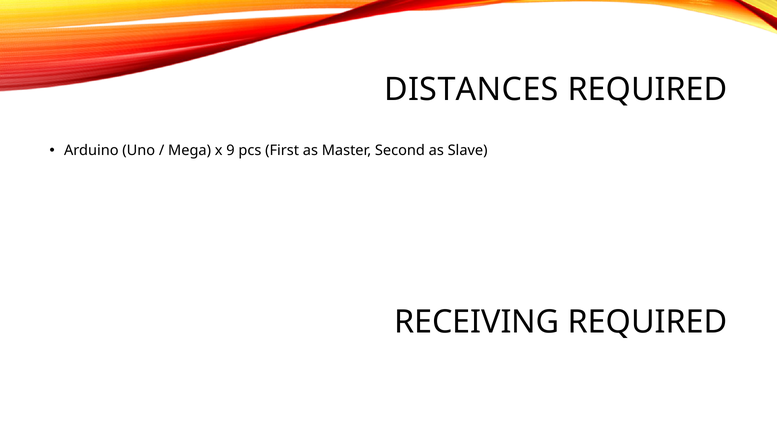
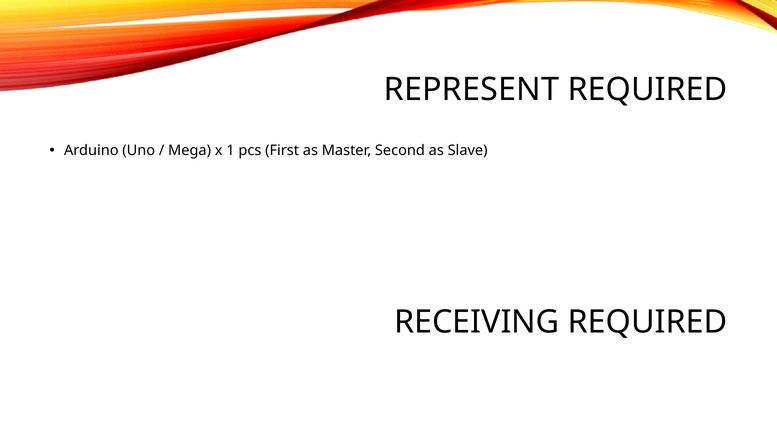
DISTANCES: DISTANCES -> REPRESENT
9: 9 -> 1
